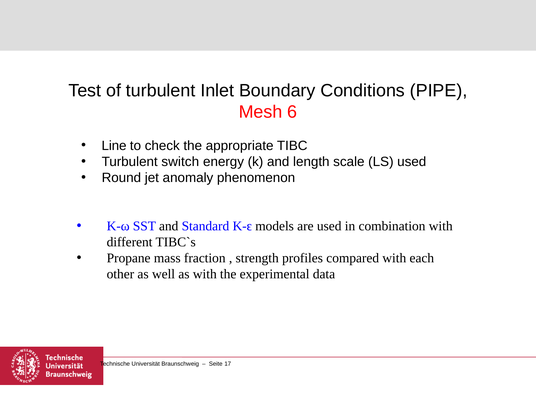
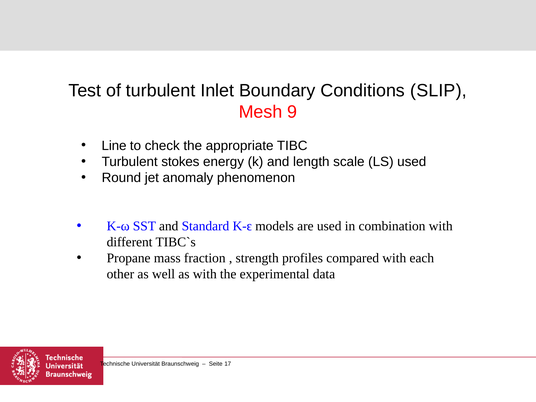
PIPE: PIPE -> SLIP
6: 6 -> 9
switch: switch -> stokes
